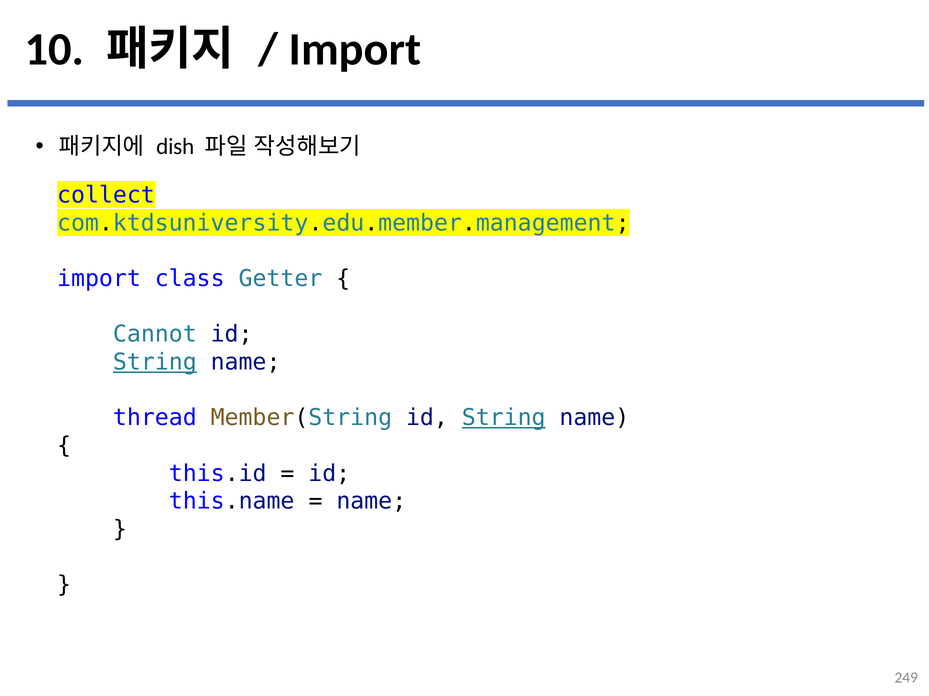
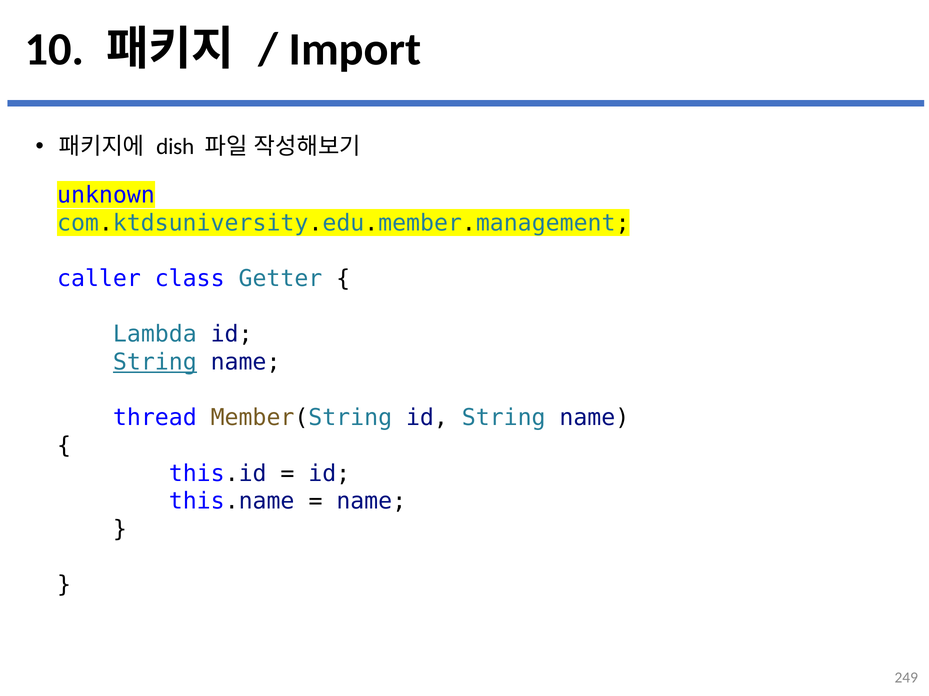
collect: collect -> unknown
import at (99, 279): import -> caller
Cannot: Cannot -> Lambda
String at (504, 418) underline: present -> none
